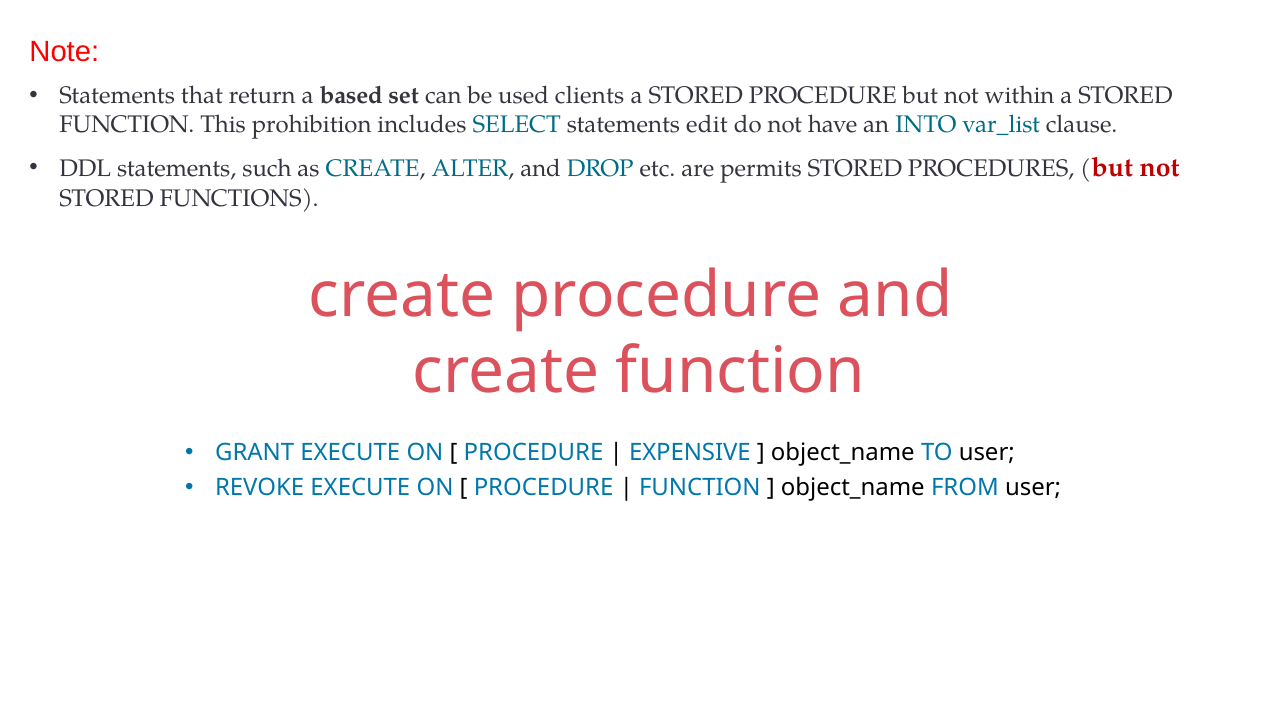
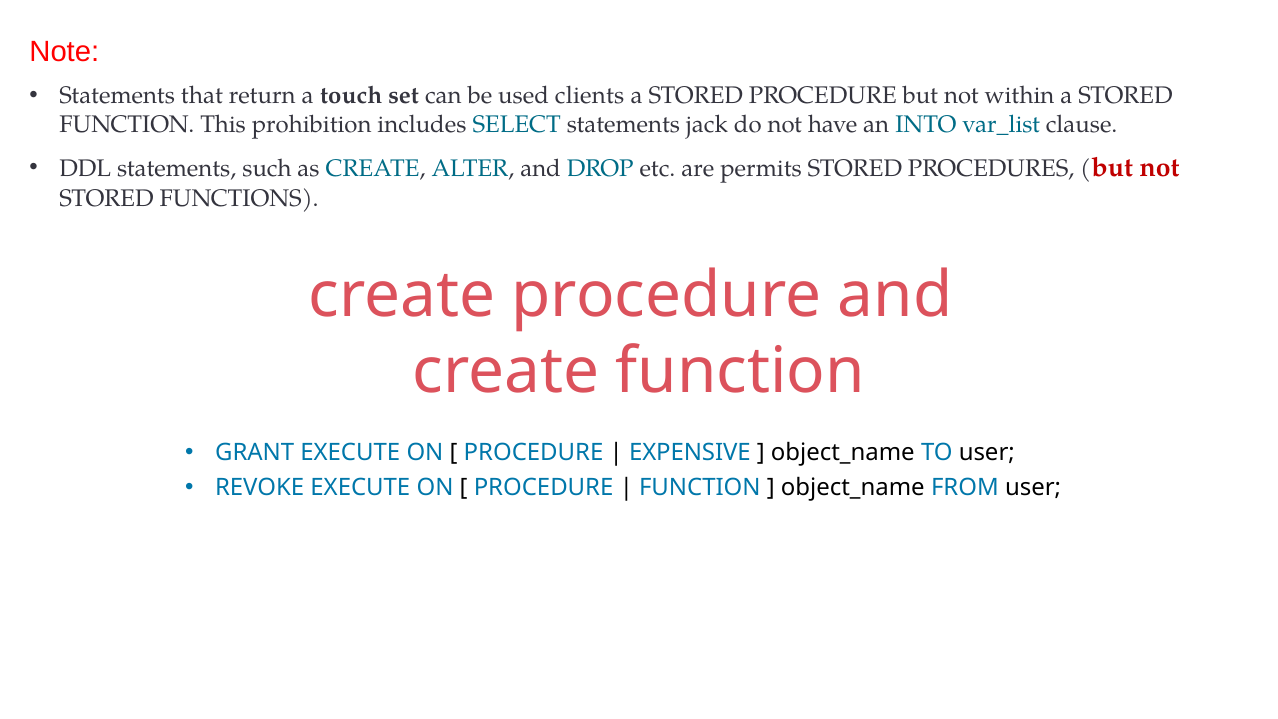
based: based -> touch
edit: edit -> jack
